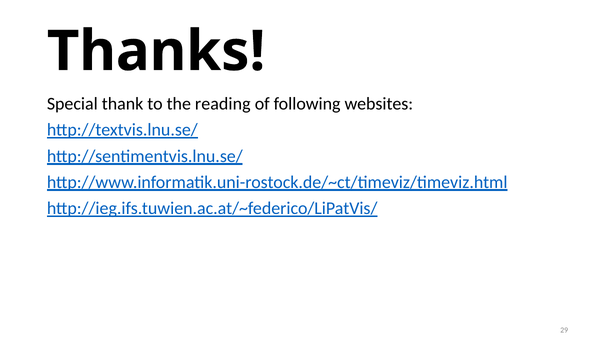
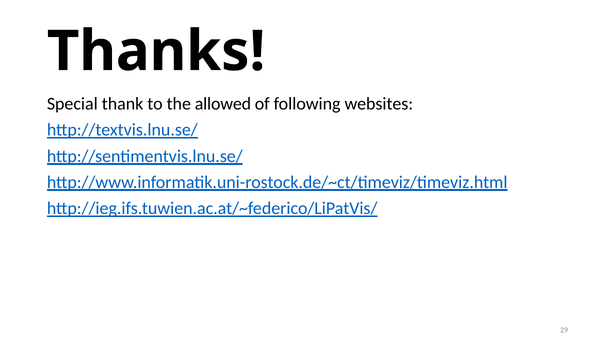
reading: reading -> allowed
